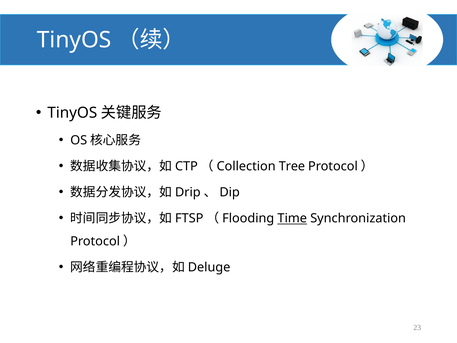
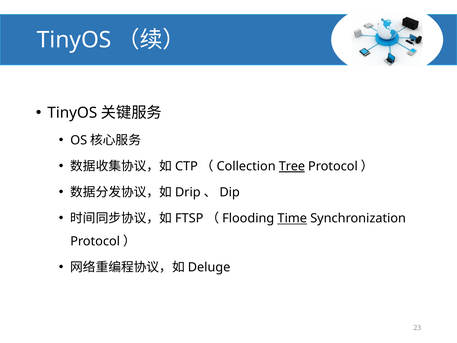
Tree underline: none -> present
